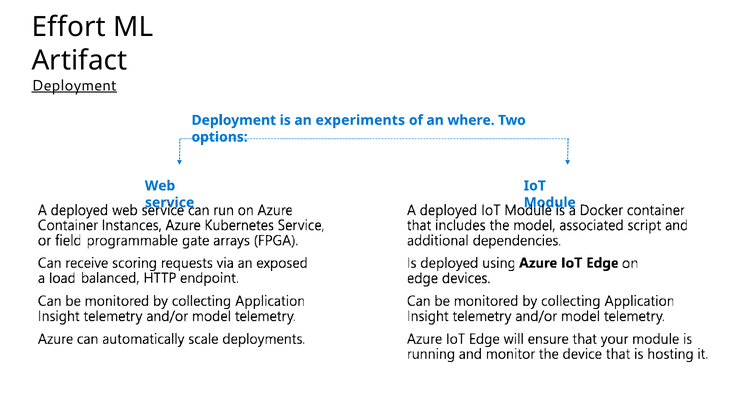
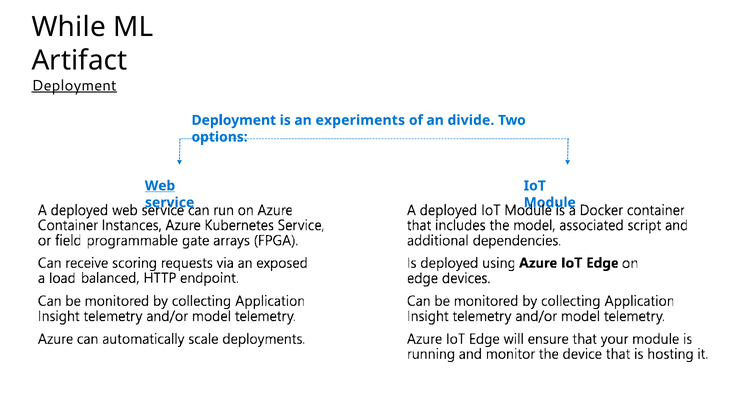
Effort: Effort -> While
where: where -> divide
Web underline: none -> present
